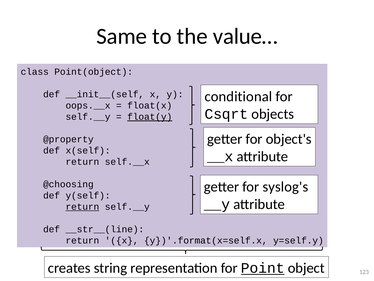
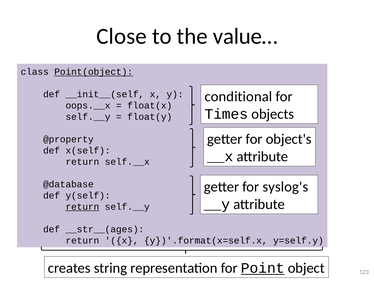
Same: Same -> Close
Point(object underline: none -> present
Csqrt: Csqrt -> Times
float(y underline: present -> none
@choosing: @choosing -> @database
__str__(line: __str__(line -> __str__(ages
